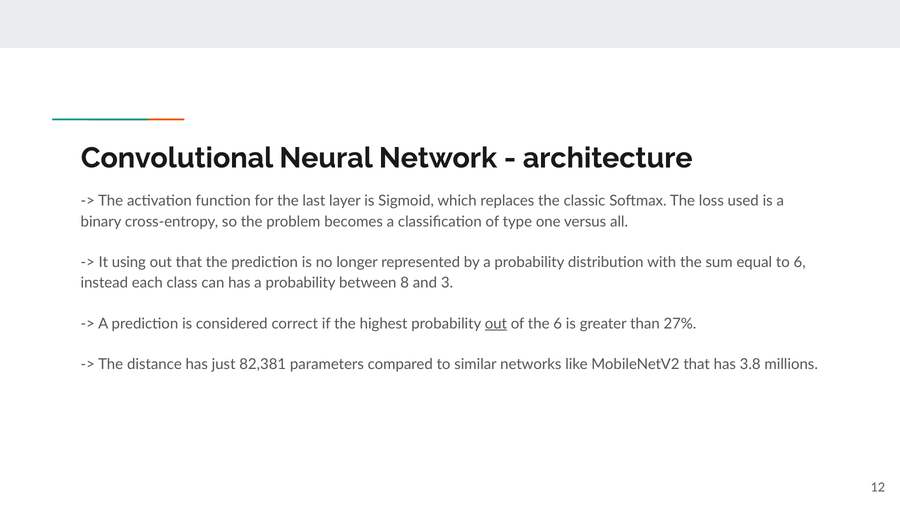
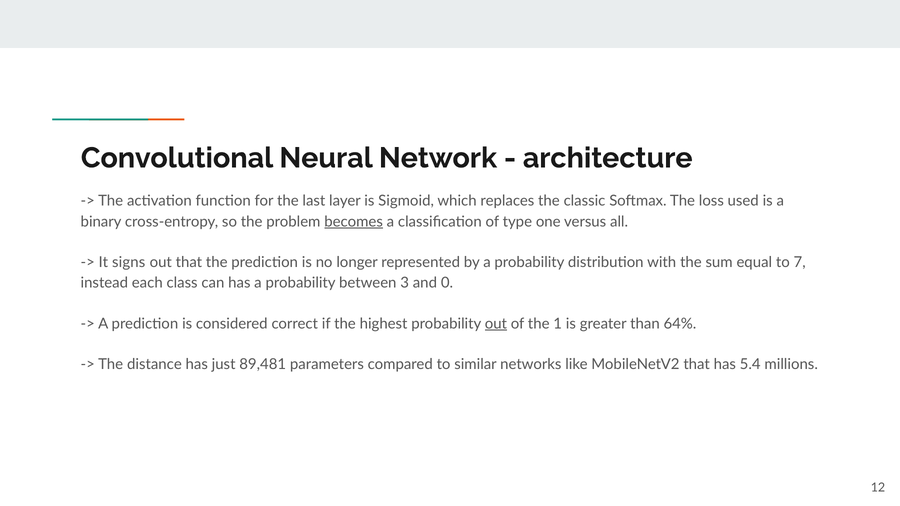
becomes underline: none -> present
using: using -> signs
to 6: 6 -> 7
8: 8 -> 3
3: 3 -> 0
the 6: 6 -> 1
27%: 27% -> 64%
82,381: 82,381 -> 89,481
3.8: 3.8 -> 5.4
